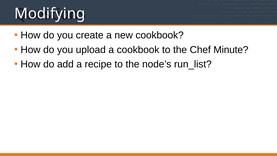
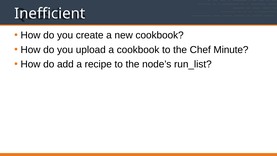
Modifying: Modifying -> Inefficient
